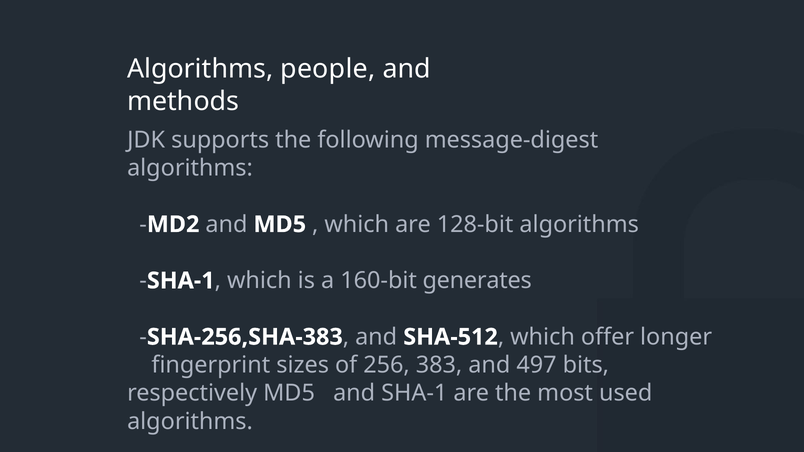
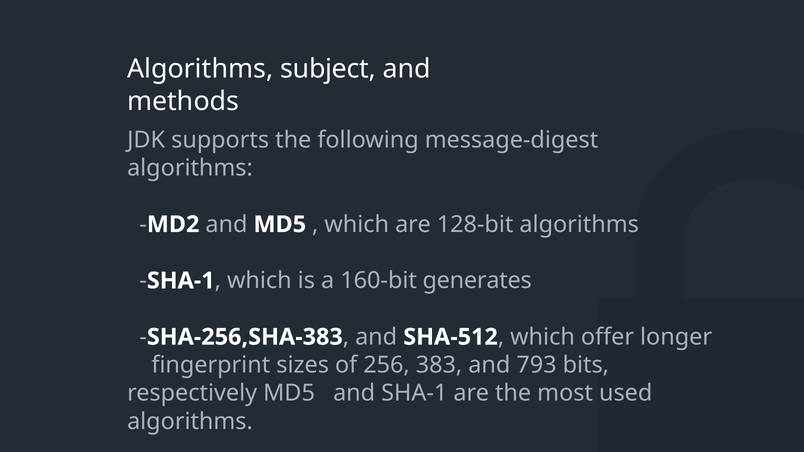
people: people -> subject
497: 497 -> 793
